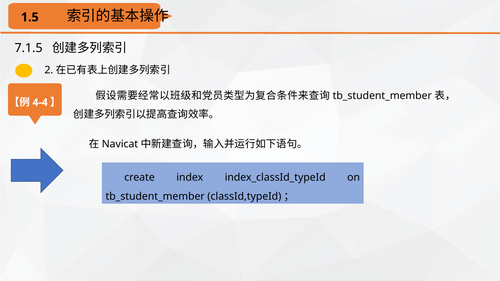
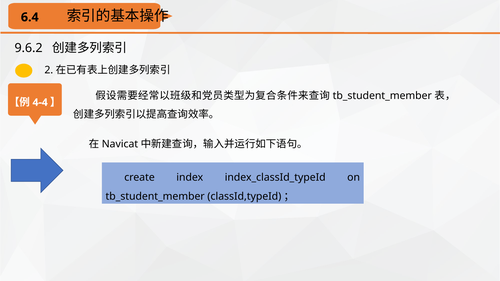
1.5: 1.5 -> 6.4
7.1.5: 7.1.5 -> 9.6.2
